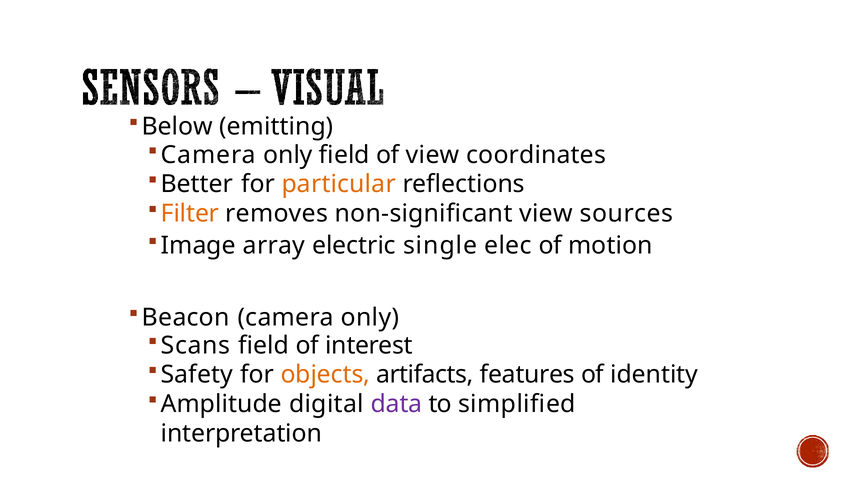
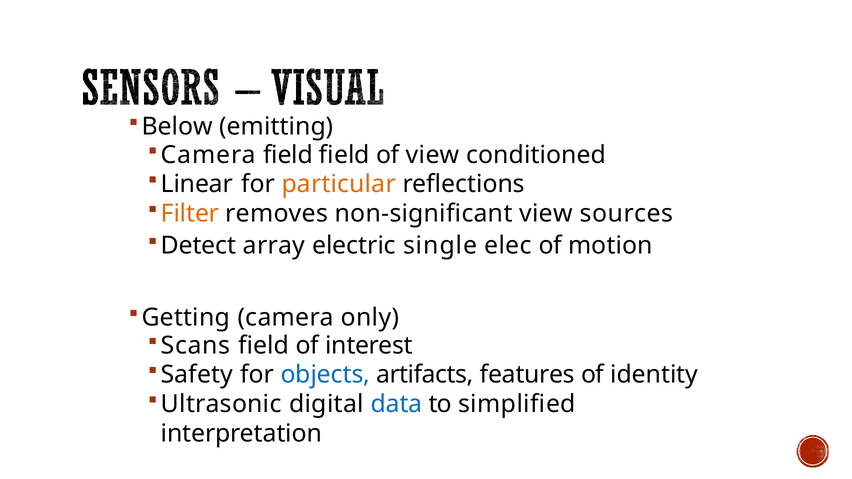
only at (288, 155): only -> field
coordinates: coordinates -> conditioned
Better: Better -> Linear
Image: Image -> Detect
Beacon: Beacon -> Getting
objects colour: orange -> blue
Amplitude: Amplitude -> Ultrasonic
data colour: purple -> blue
